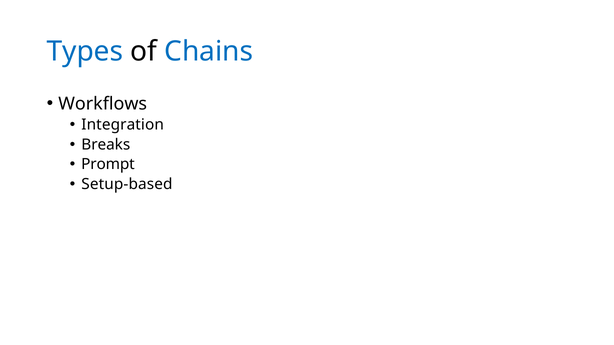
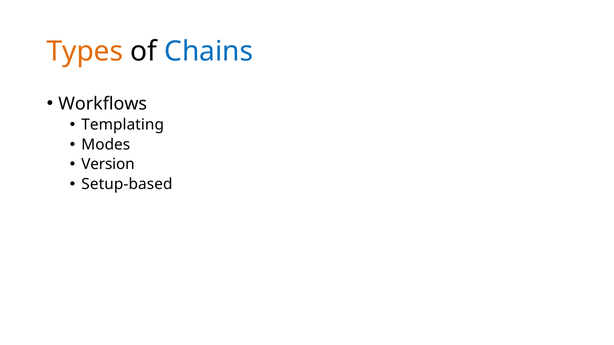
Types colour: blue -> orange
Integration: Integration -> Templating
Breaks: Breaks -> Modes
Prompt: Prompt -> Version
